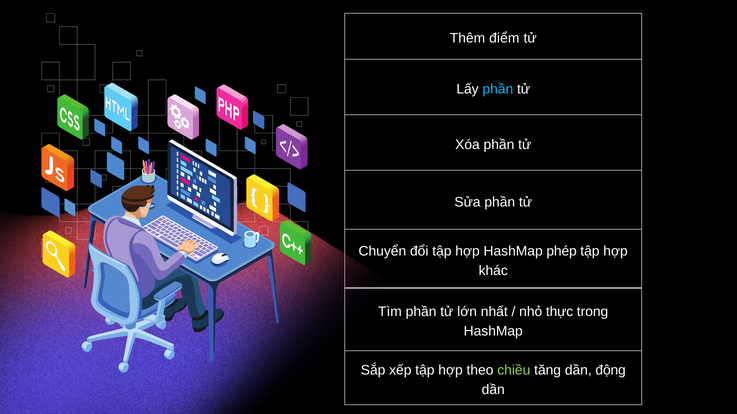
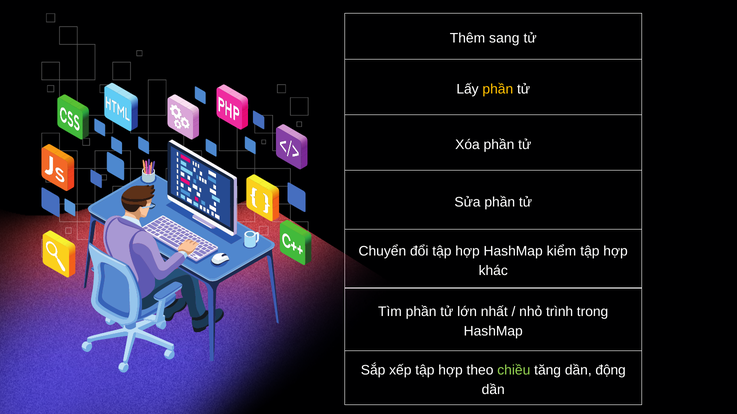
điểm: điểm -> sang
phần at (498, 89) colour: light blue -> yellow
phép: phép -> kiểm
thực: thực -> trình
